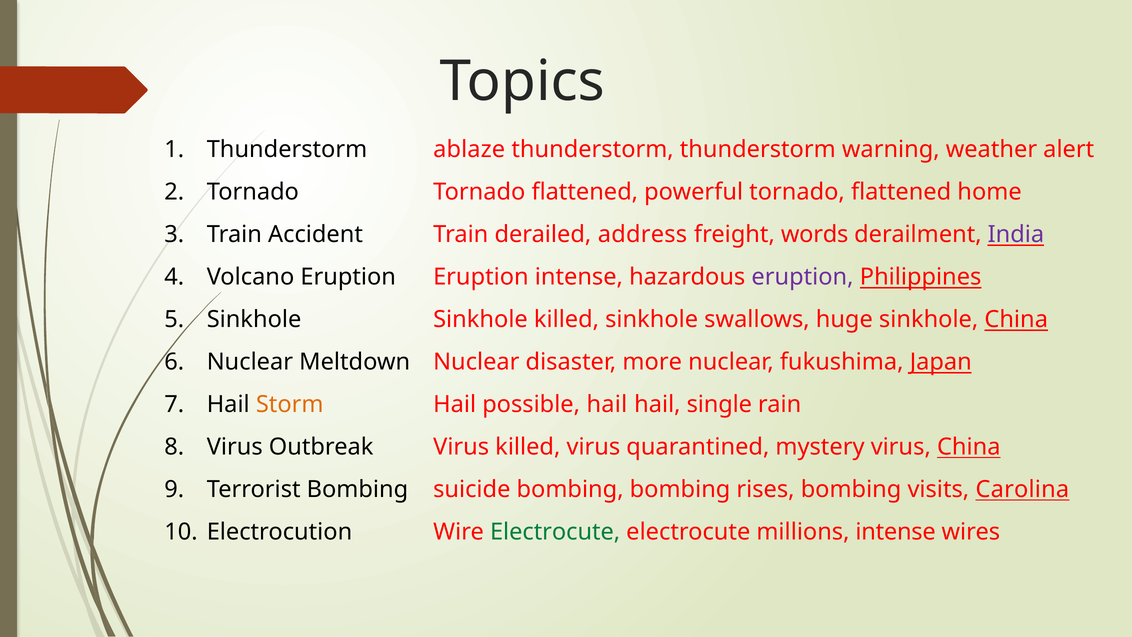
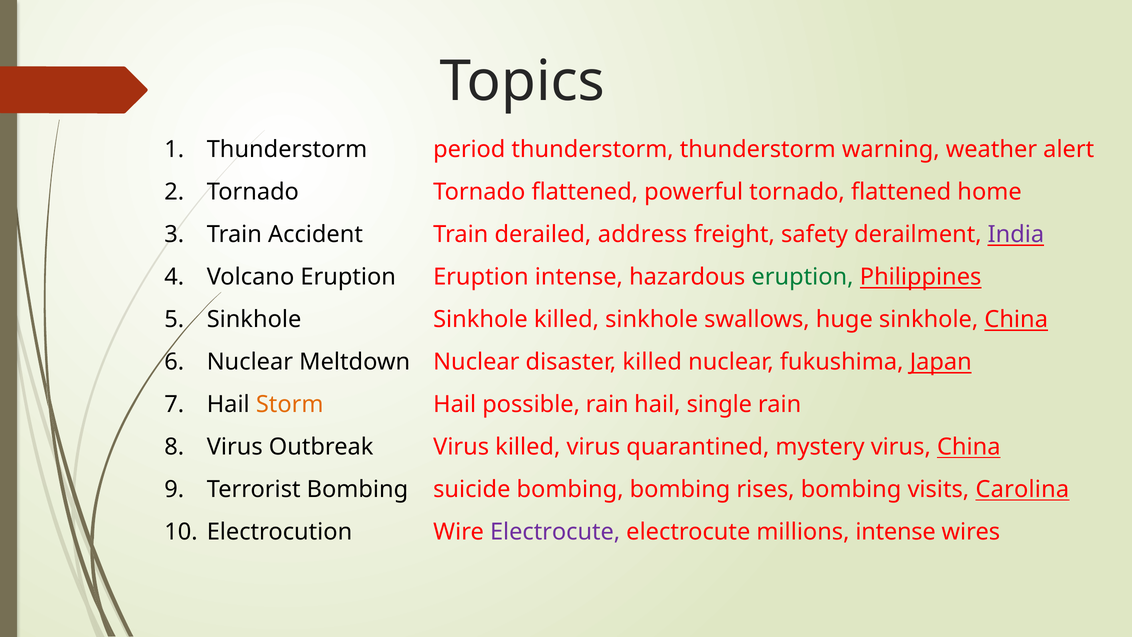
ablaze: ablaze -> period
words: words -> safety
eruption at (802, 277) colour: purple -> green
disaster more: more -> killed
possible hail: hail -> rain
Electrocute at (555, 532) colour: green -> purple
